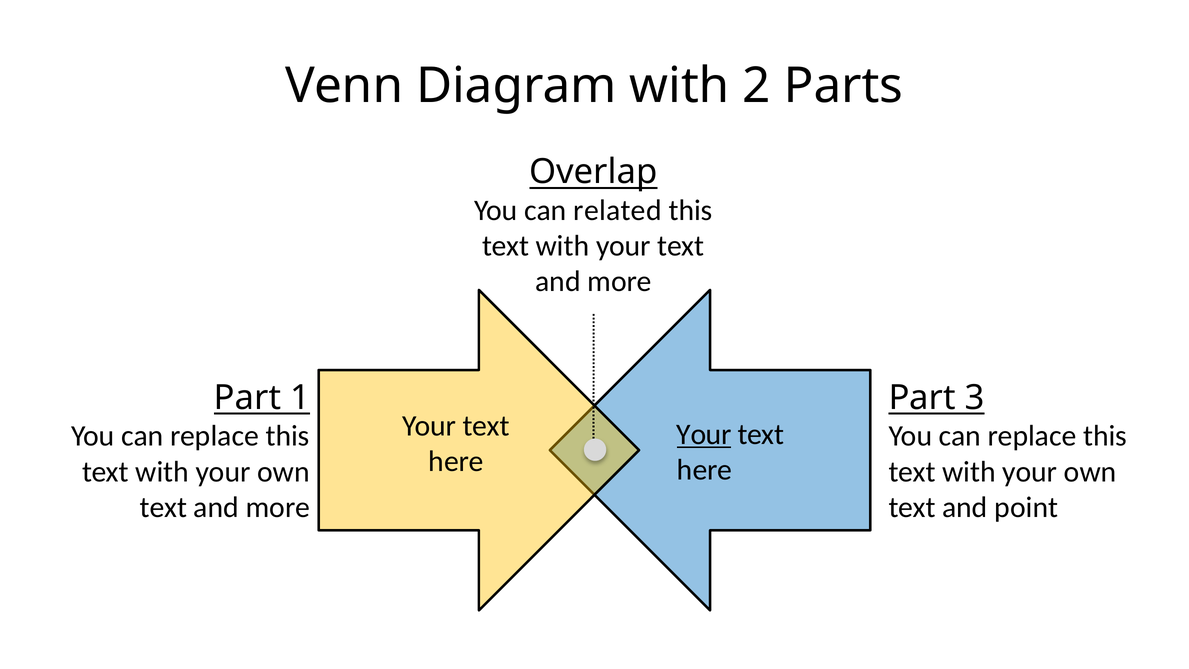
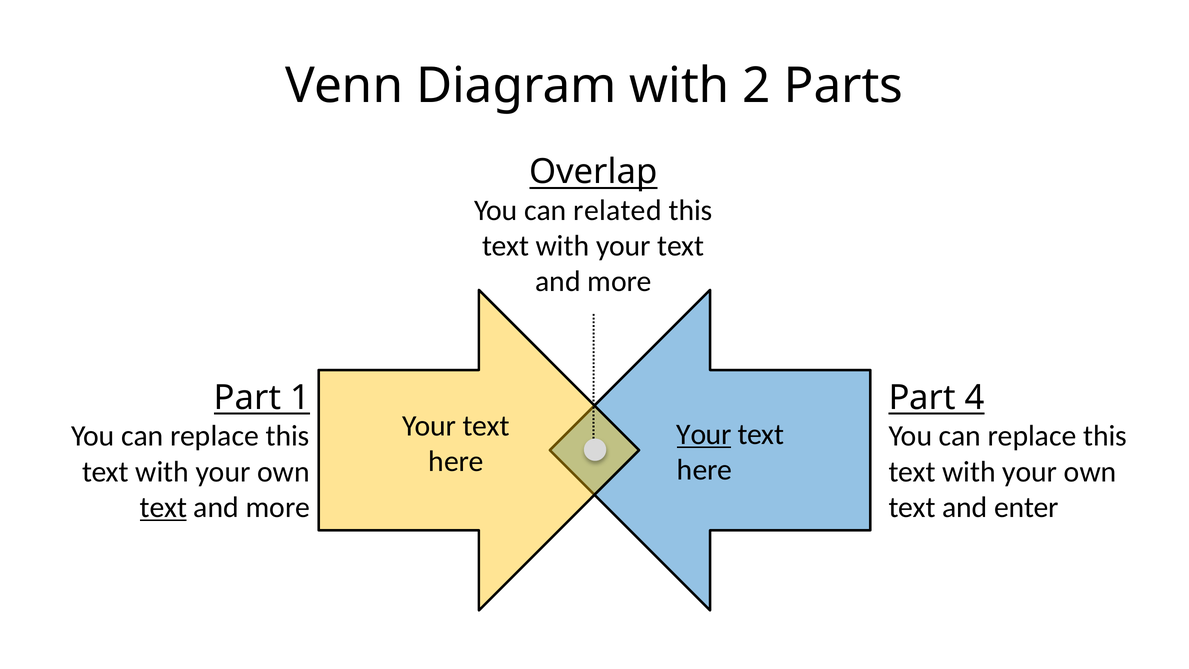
3: 3 -> 4
text at (163, 507) underline: none -> present
point: point -> enter
